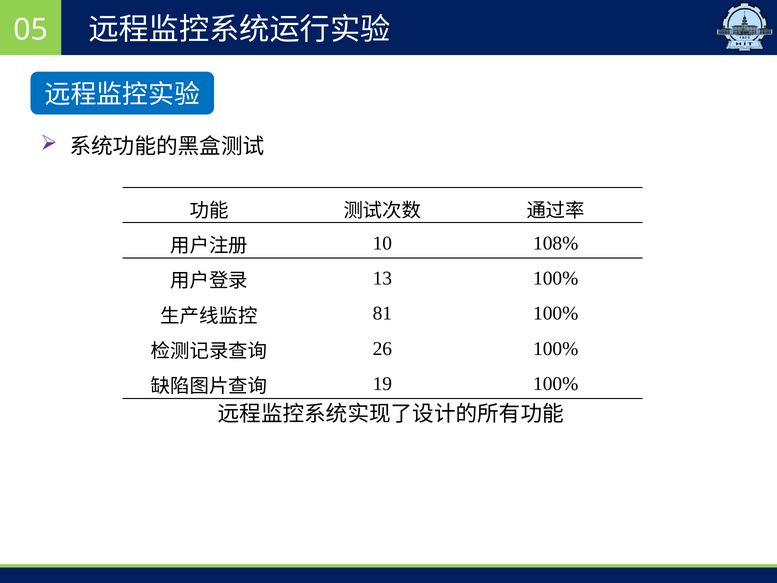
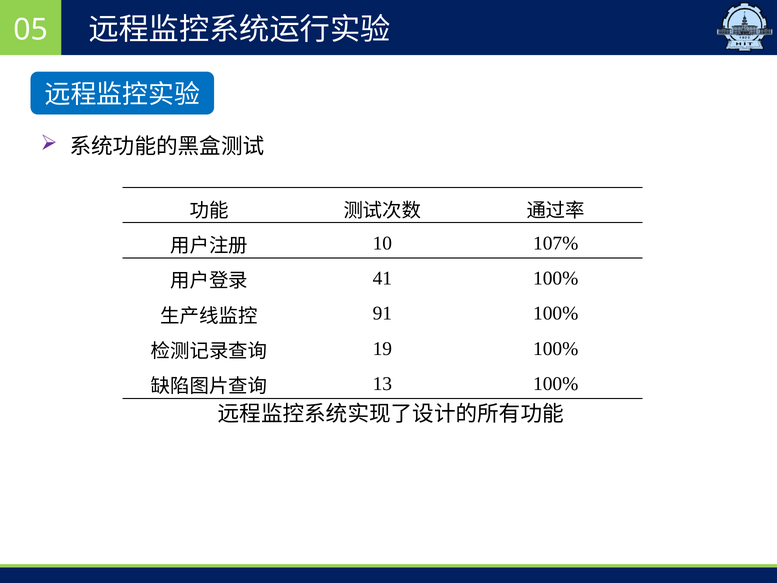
108%: 108% -> 107%
13: 13 -> 41
81: 81 -> 91
26: 26 -> 19
19: 19 -> 13
